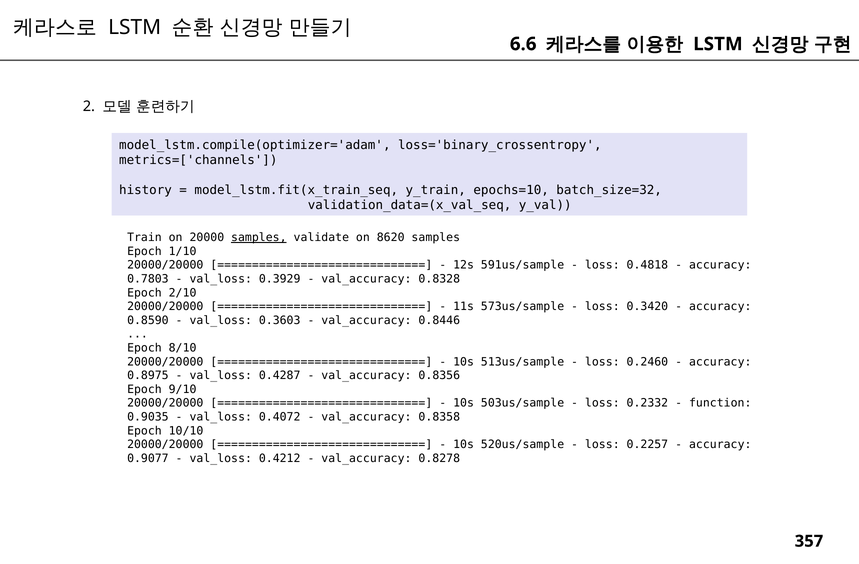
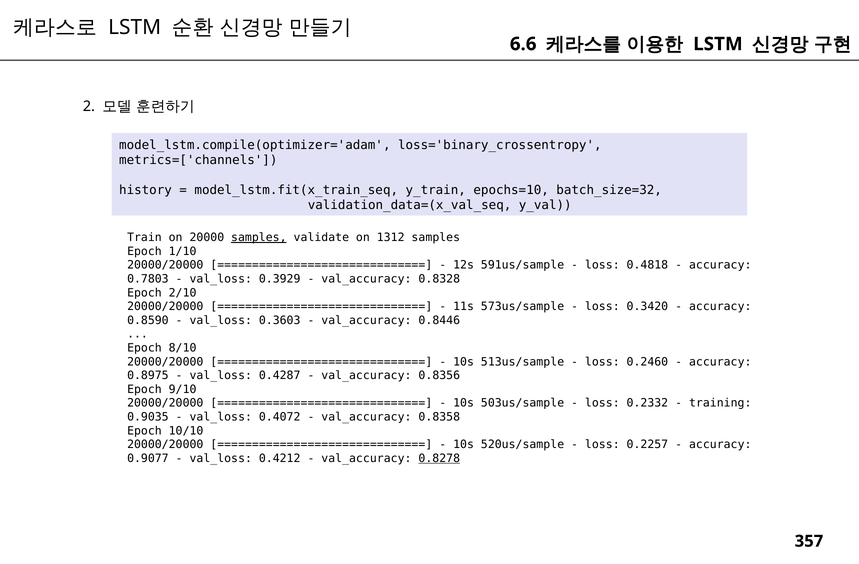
8620: 8620 -> 1312
function: function -> training
0.8278 underline: none -> present
